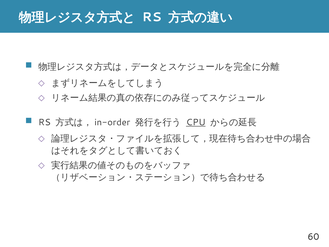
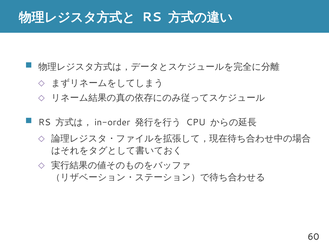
CPU underline: present -> none
